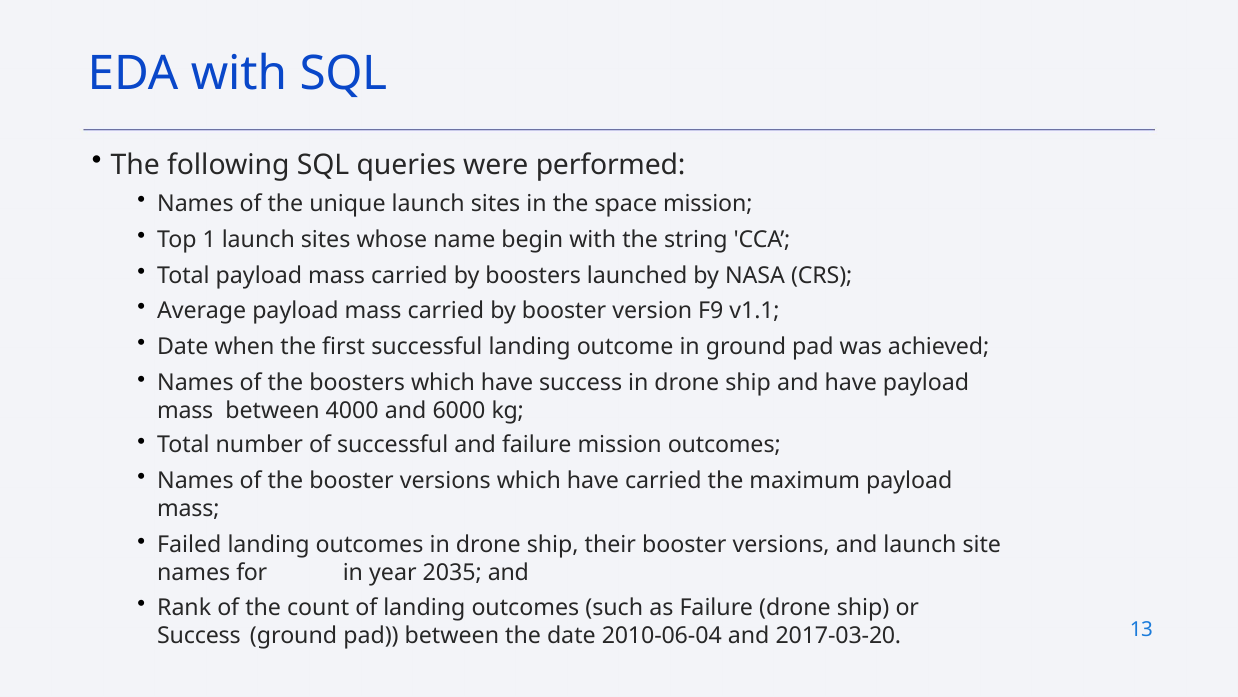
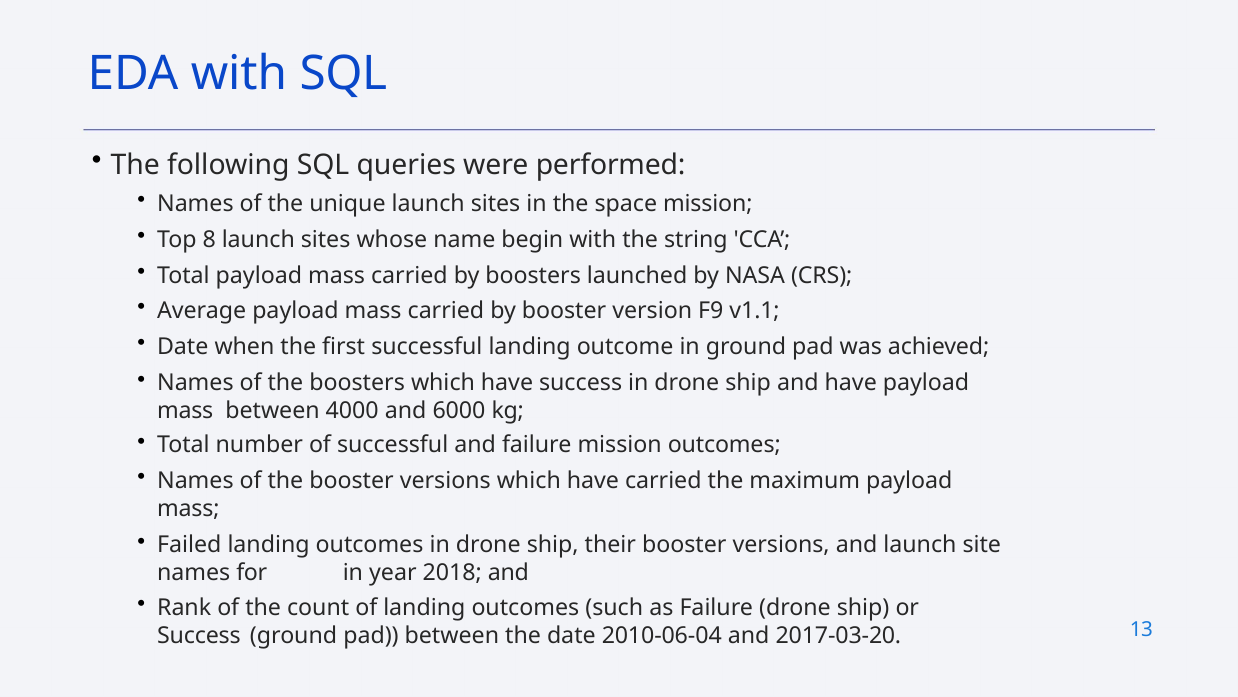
1: 1 -> 8
2035: 2035 -> 2018
